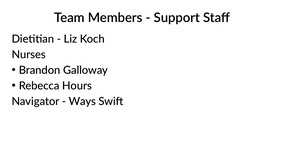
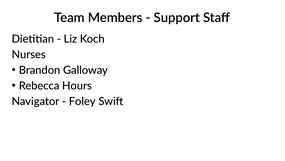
Ways: Ways -> Foley
